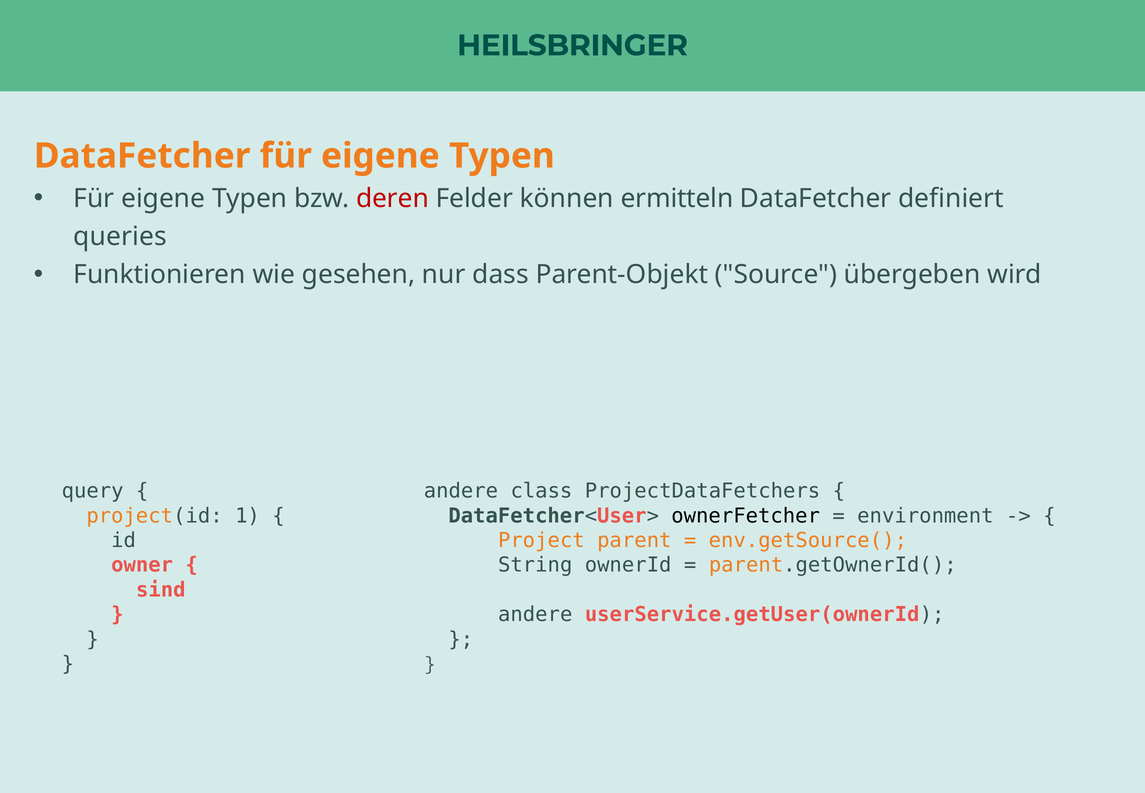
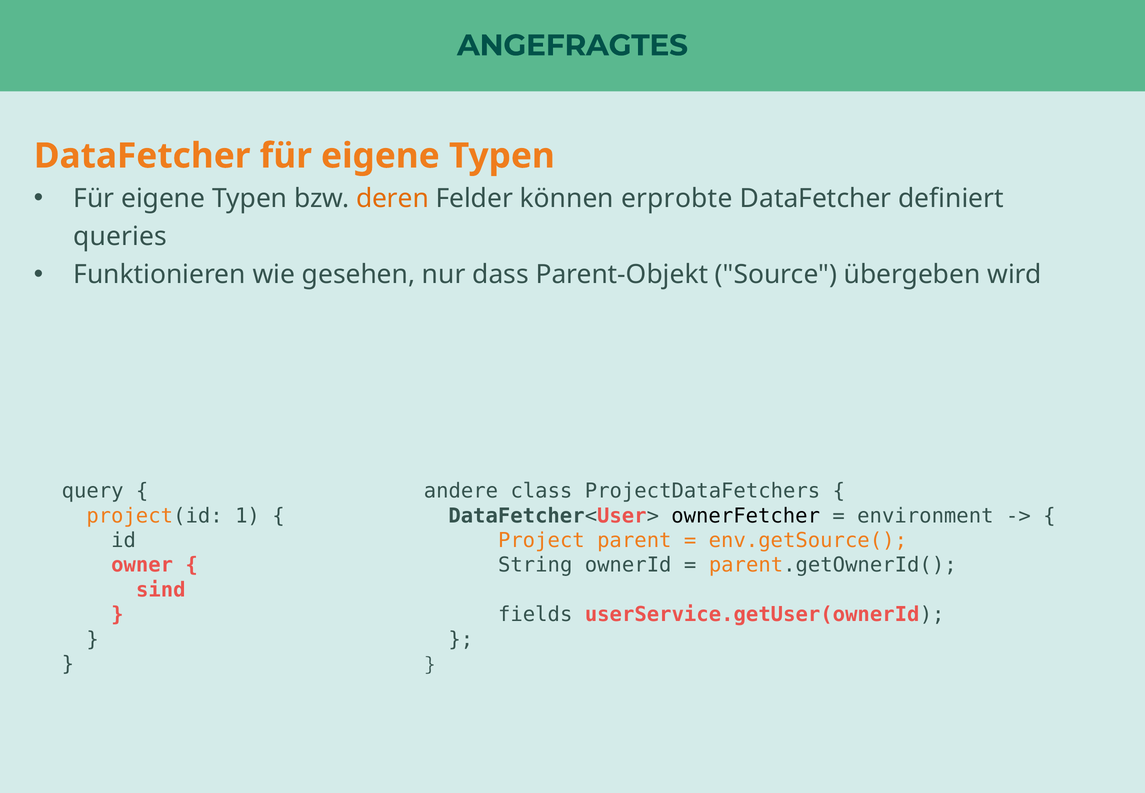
HEILSBRINGER: HEILSBRINGER -> ANGEFRAGTES
deren colour: red -> orange
ermitteln: ermitteln -> erprobte
andere at (535, 614): andere -> fields
